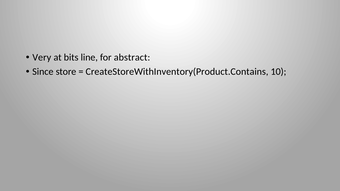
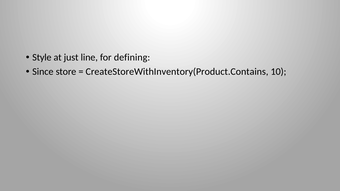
Very: Very -> Style
bits: bits -> just
abstract: abstract -> defining
